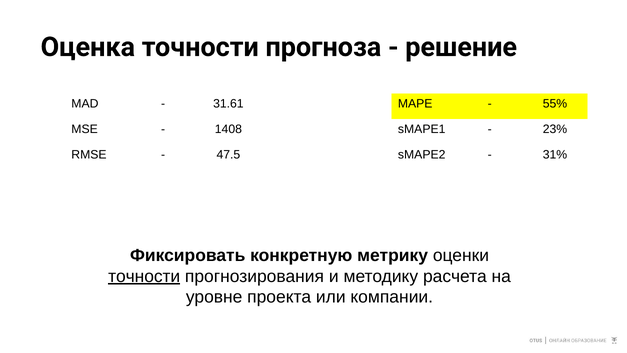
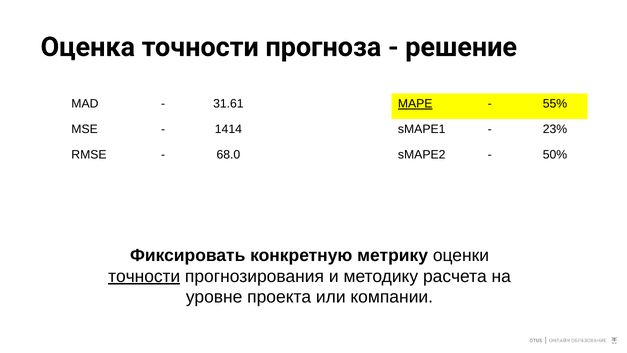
MAPE underline: none -> present
1408: 1408 -> 1414
47.5: 47.5 -> 68.0
31%: 31% -> 50%
